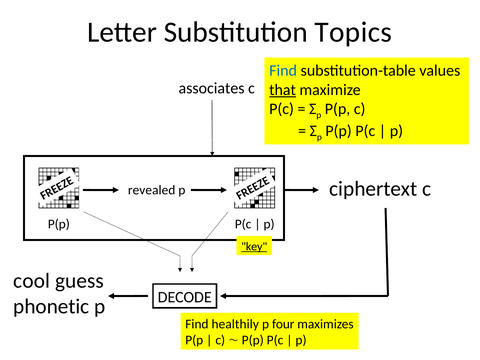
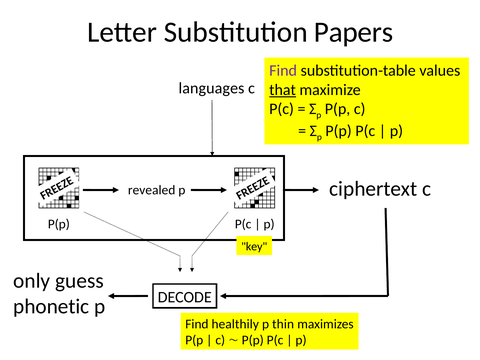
Topics: Topics -> Papers
Find at (283, 71) colour: blue -> purple
associates: associates -> languages
key underline: present -> none
cool: cool -> only
four: four -> thin
